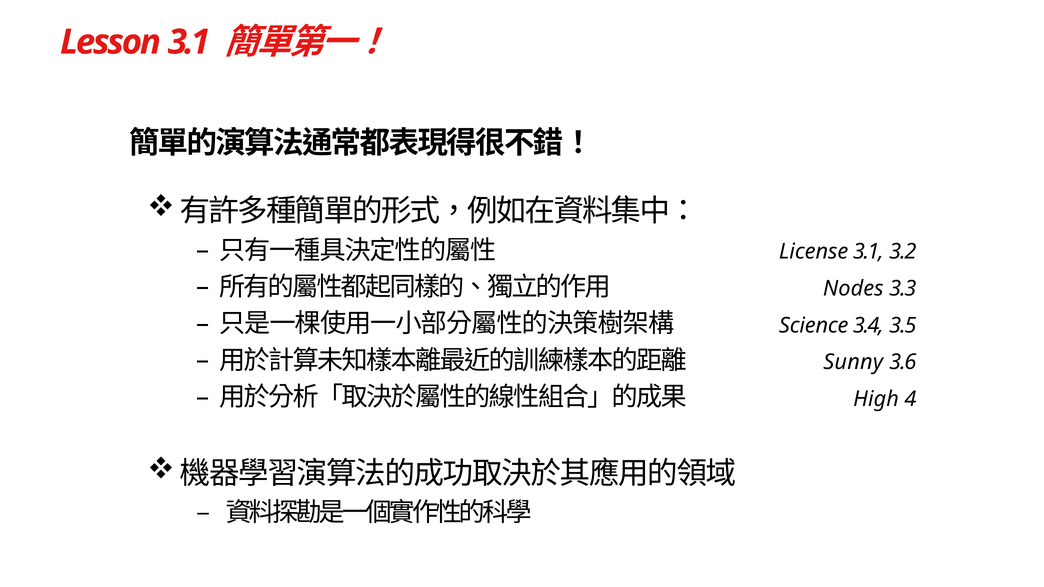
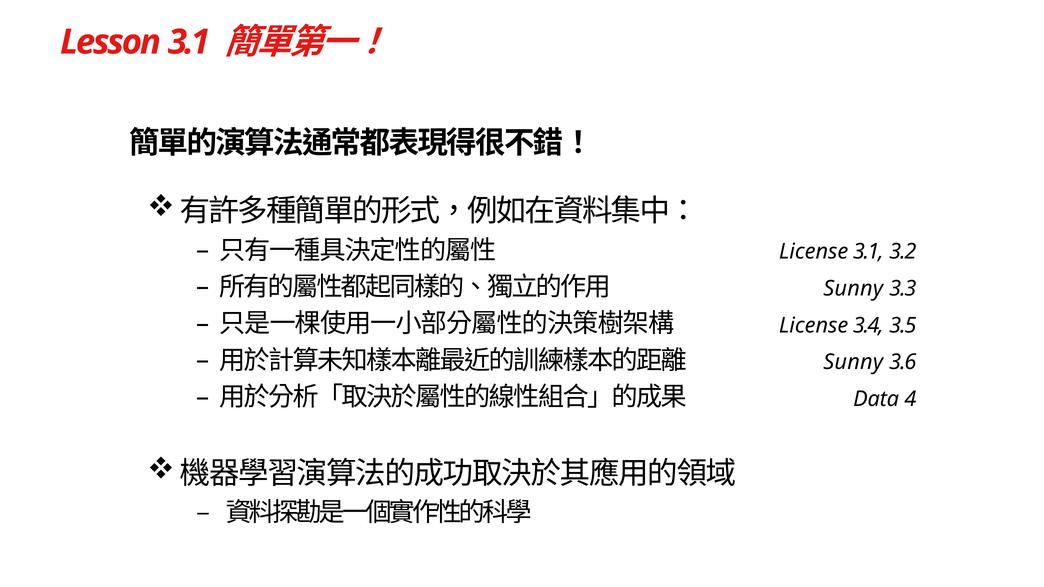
Nodes at (853, 289): Nodes -> Sunny
Science at (814, 325): Science -> License
High: High -> Data
